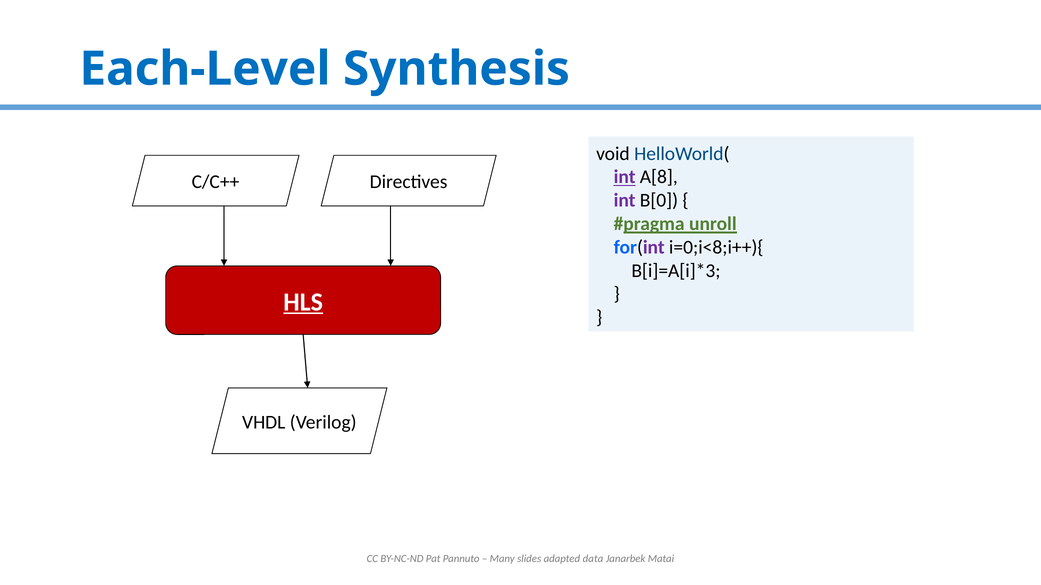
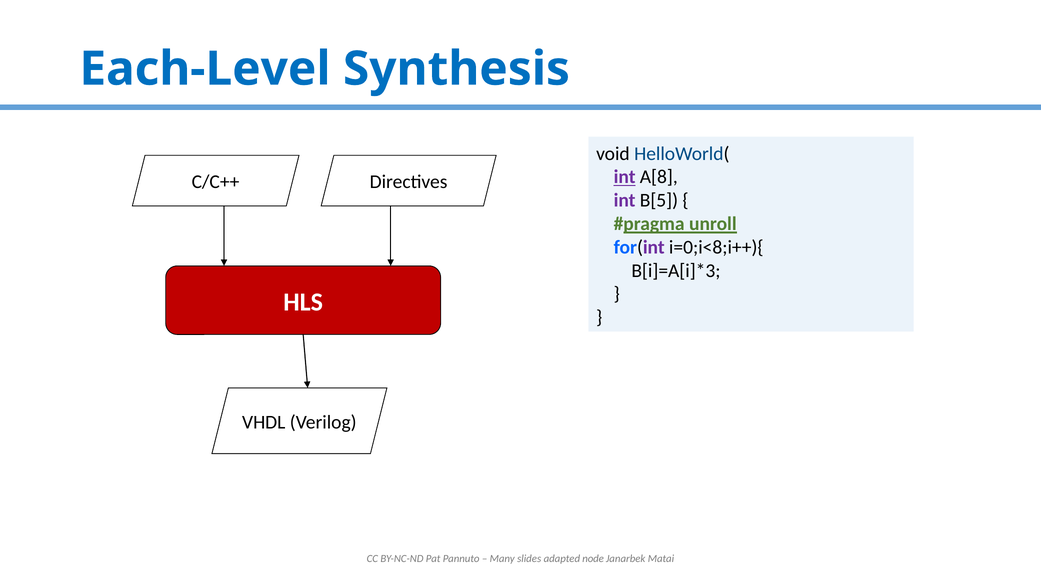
B[0: B[0 -> B[5
HLS underline: present -> none
data: data -> node
